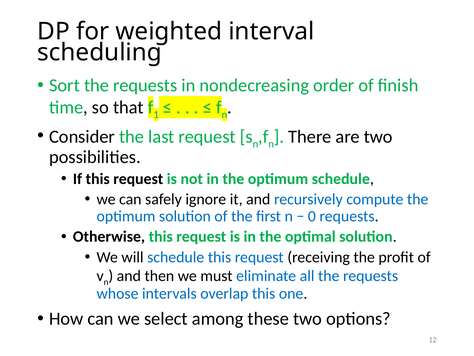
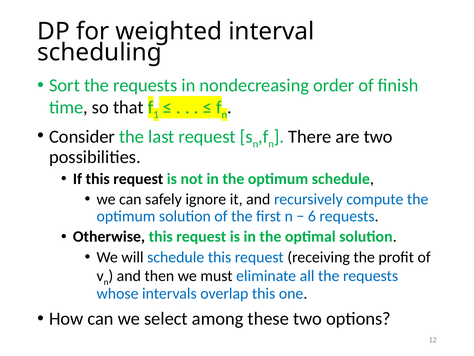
0: 0 -> 6
